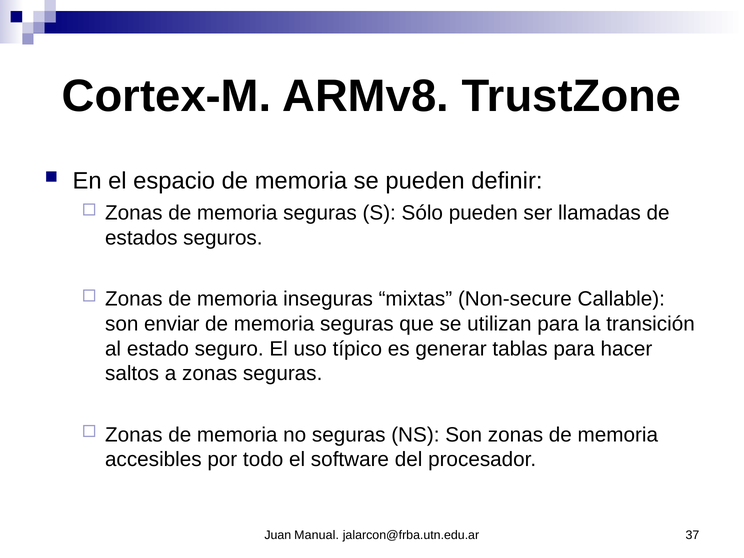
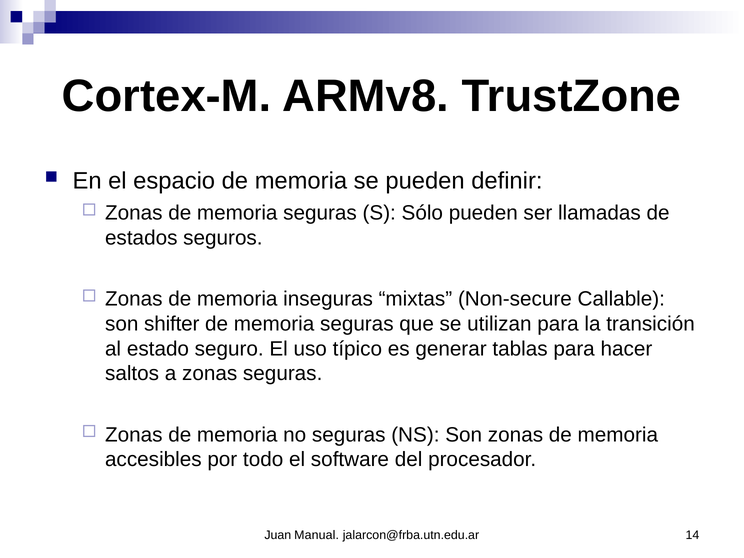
enviar: enviar -> shifter
37: 37 -> 14
